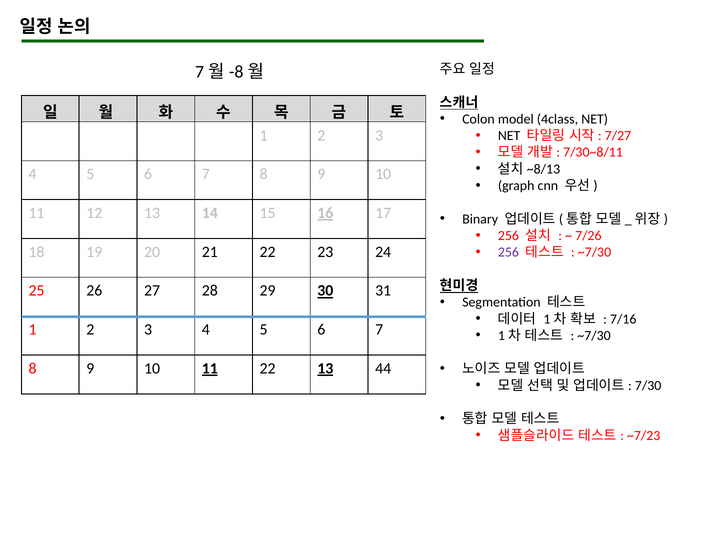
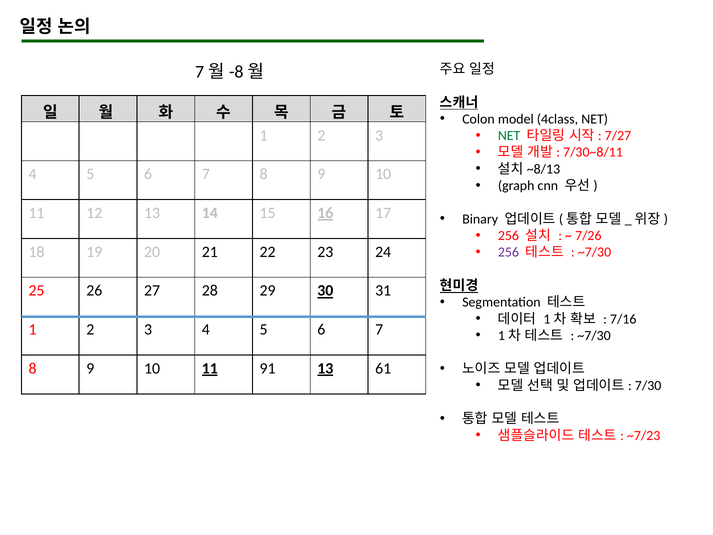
NET at (509, 136) colour: black -> green
11 22: 22 -> 91
44: 44 -> 61
